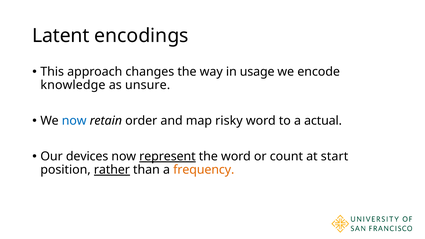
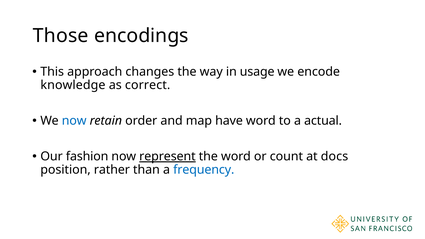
Latent: Latent -> Those
unsure: unsure -> correct
risky: risky -> have
devices: devices -> fashion
start: start -> docs
rather underline: present -> none
frequency colour: orange -> blue
